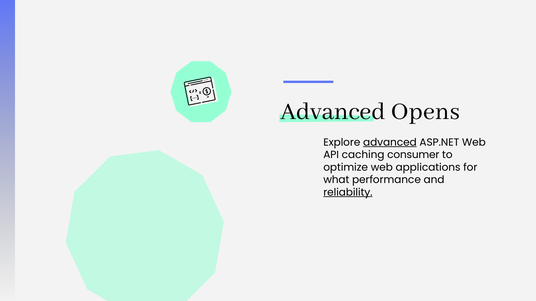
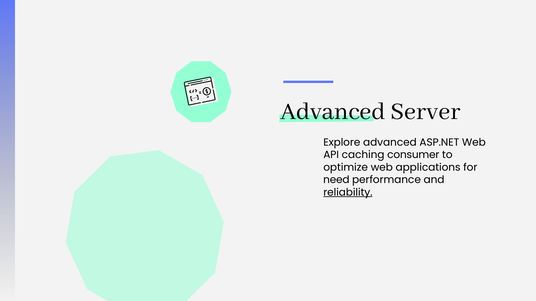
Opens: Opens -> Server
advanced at (390, 143) underline: present -> none
what: what -> need
